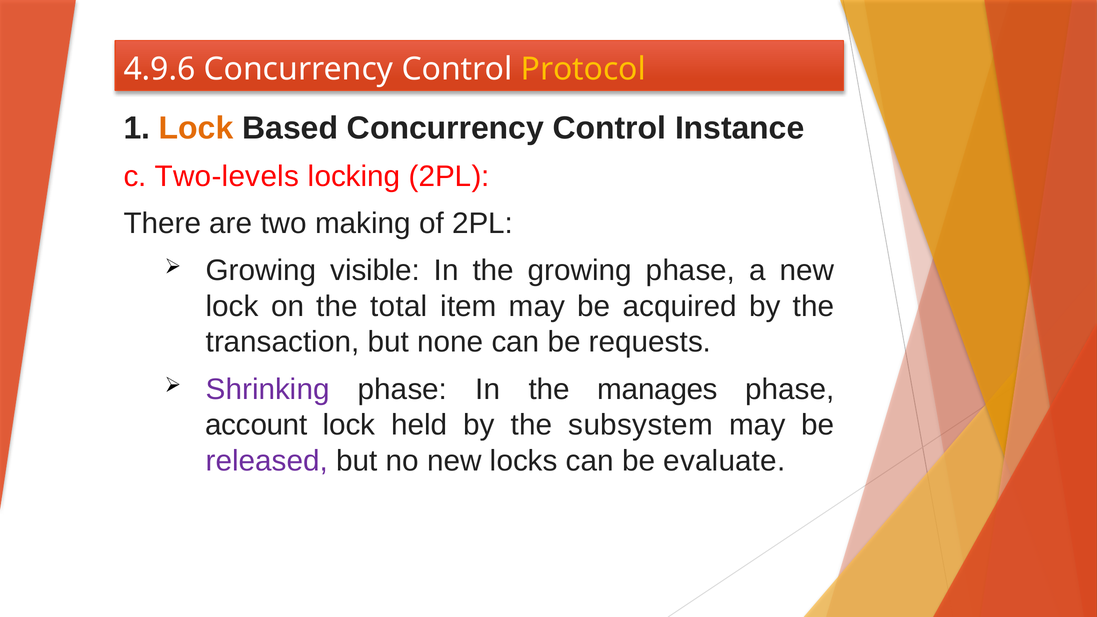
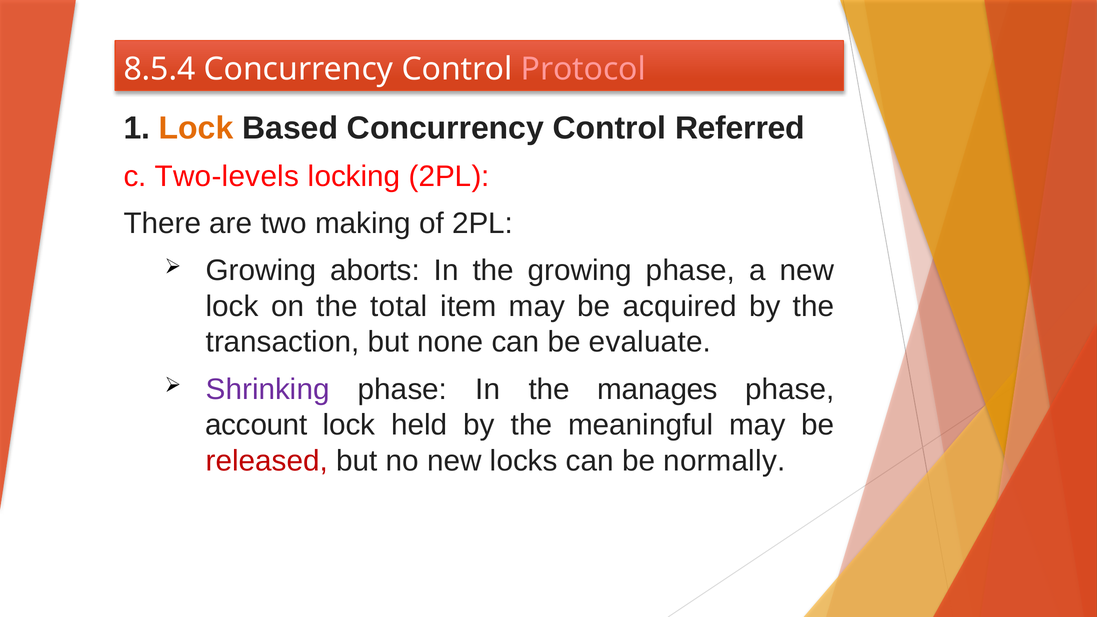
4.9.6: 4.9.6 -> 8.5.4
Protocol colour: yellow -> pink
Instance: Instance -> Referred
visible: visible -> aborts
requests: requests -> evaluate
subsystem: subsystem -> meaningful
released colour: purple -> red
evaluate: evaluate -> normally
